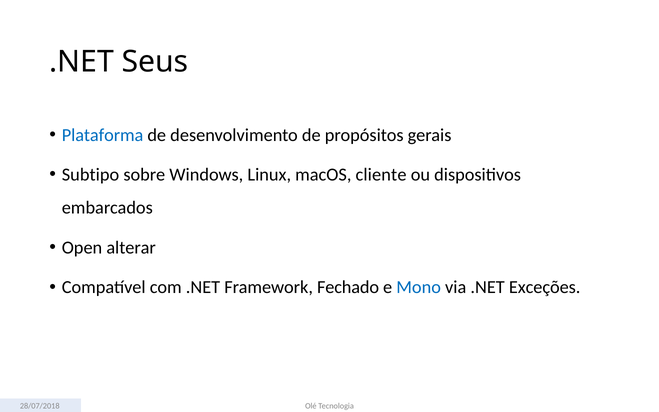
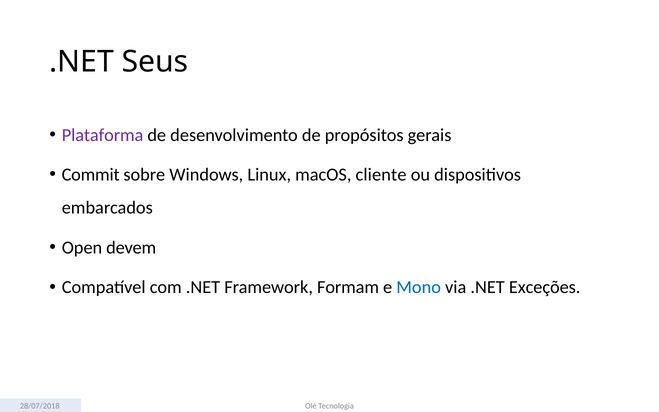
Plataforma colour: blue -> purple
Subtipo: Subtipo -> Commit
alterar: alterar -> devem
Fechado: Fechado -> Formam
